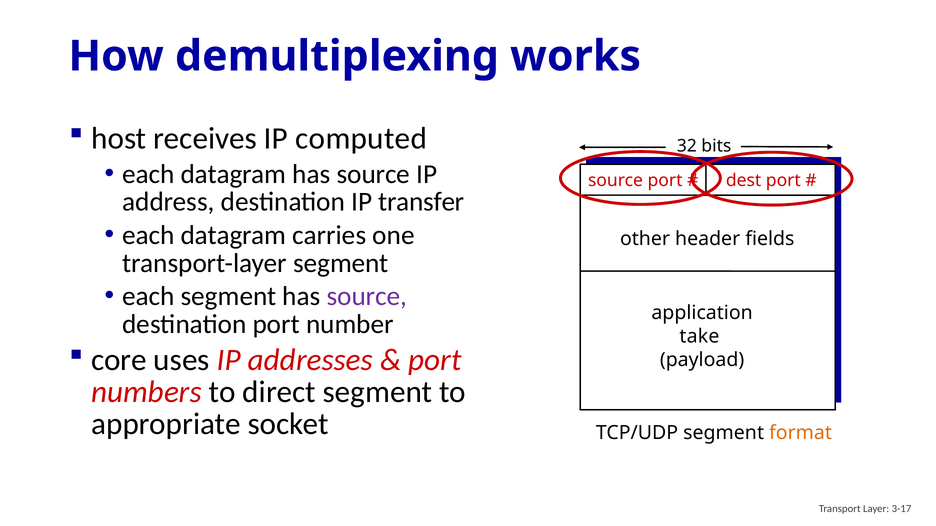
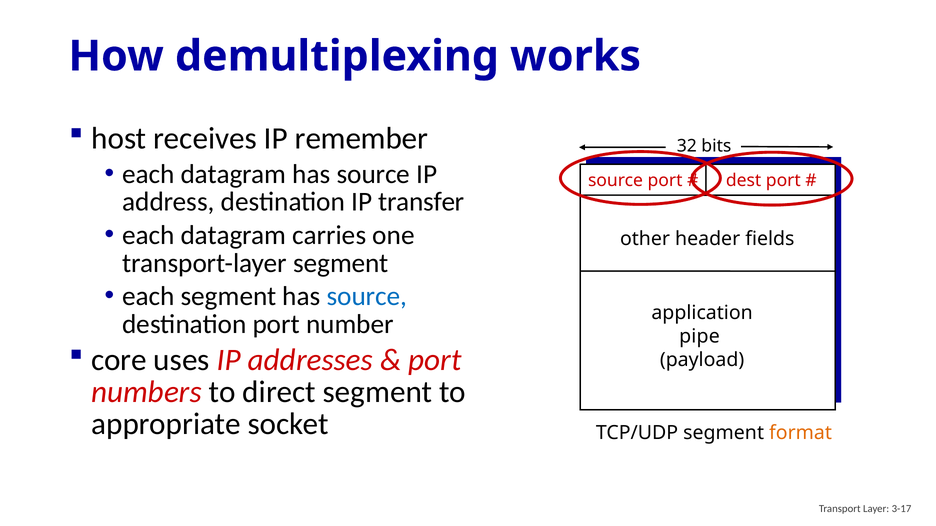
computed: computed -> remember
source at (367, 297) colour: purple -> blue
take: take -> pipe
